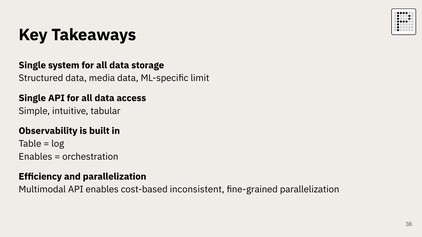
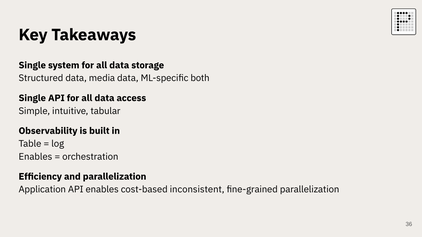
limit: limit -> both
Multimodal: Multimodal -> Application
